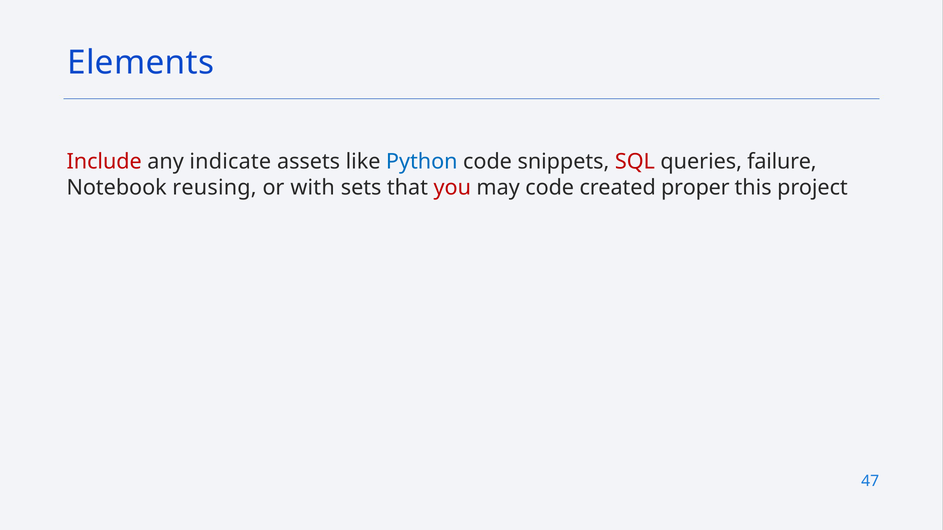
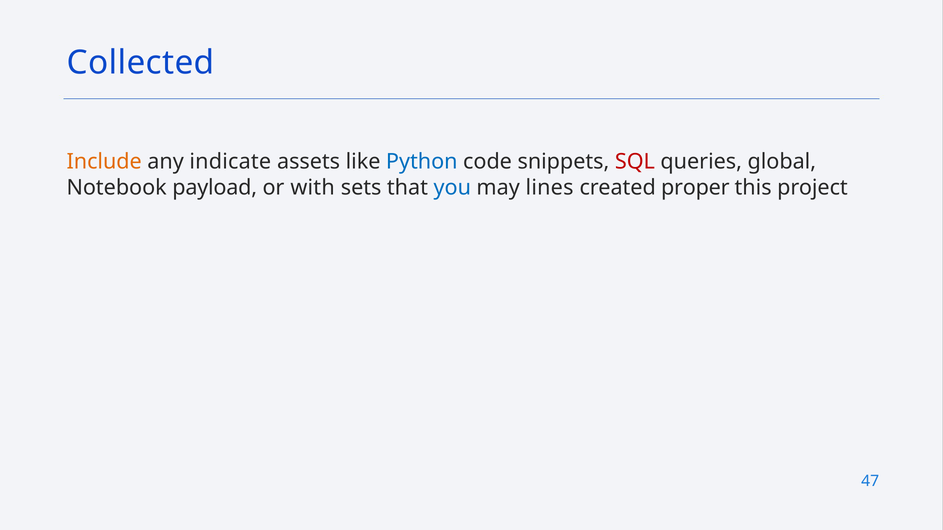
Elements: Elements -> Collected
Include colour: red -> orange
failure: failure -> global
reusing: reusing -> payload
you colour: red -> blue
may code: code -> lines
